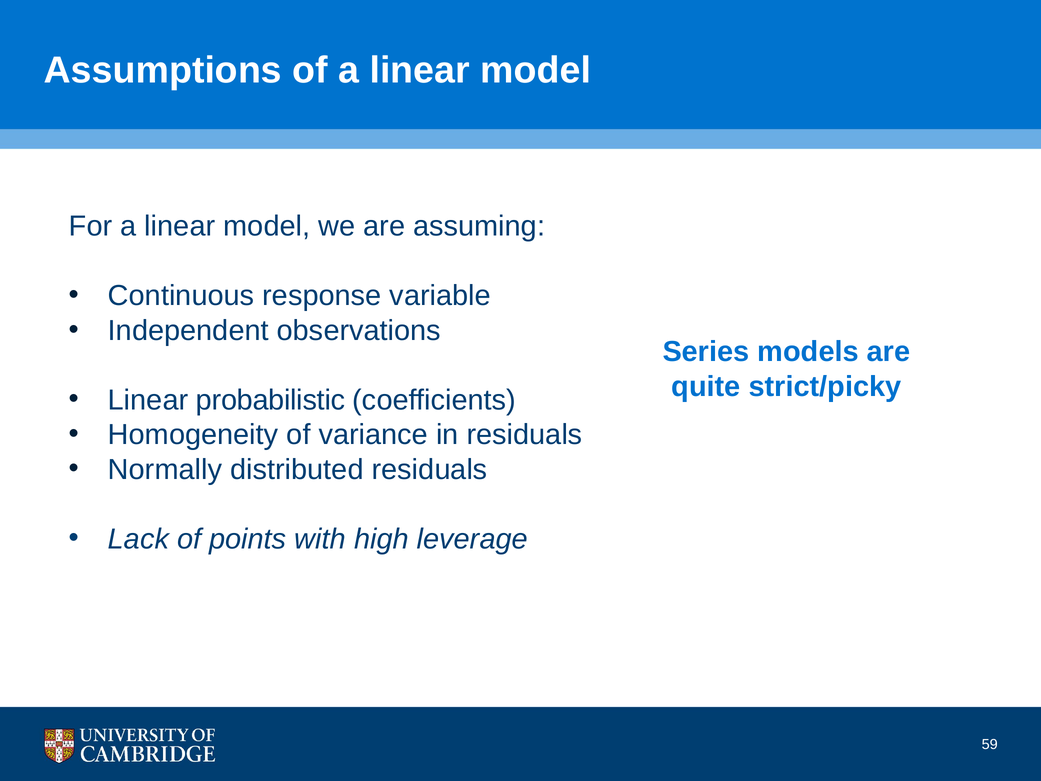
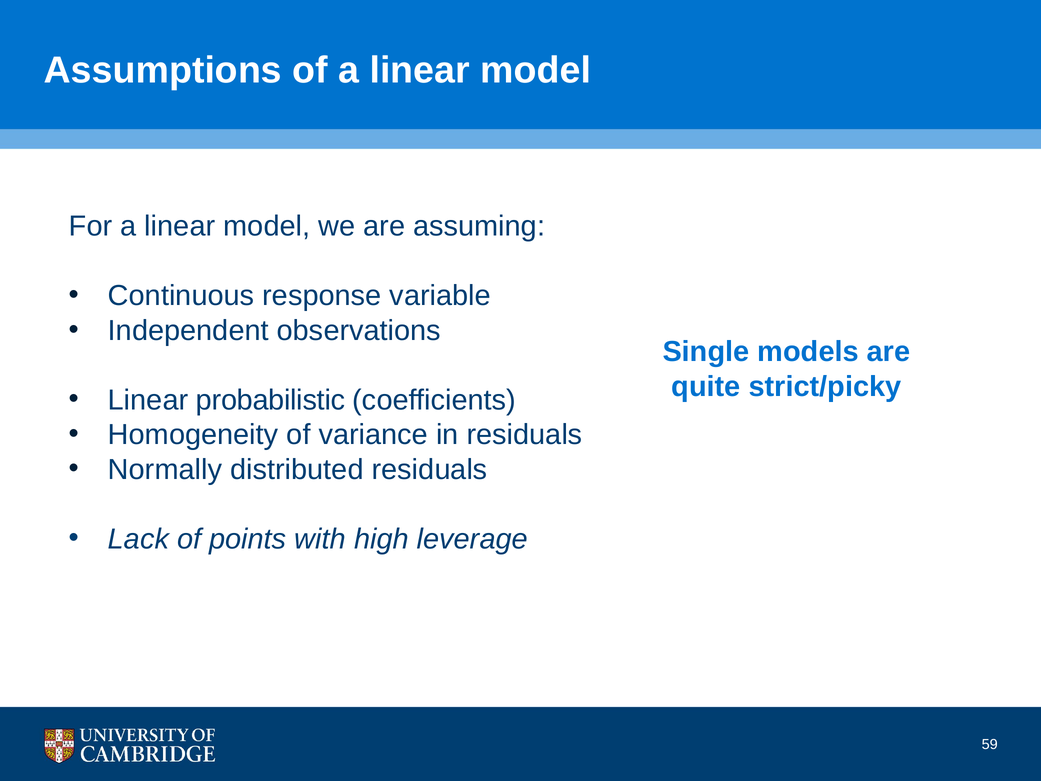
Series: Series -> Single
